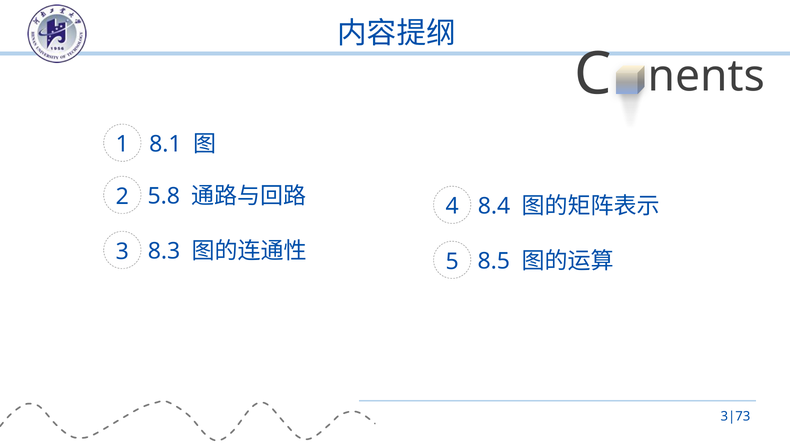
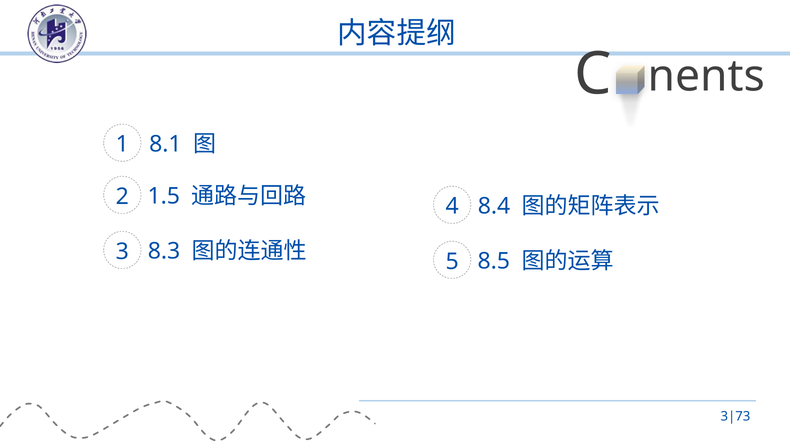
5.8: 5.8 -> 1.5
